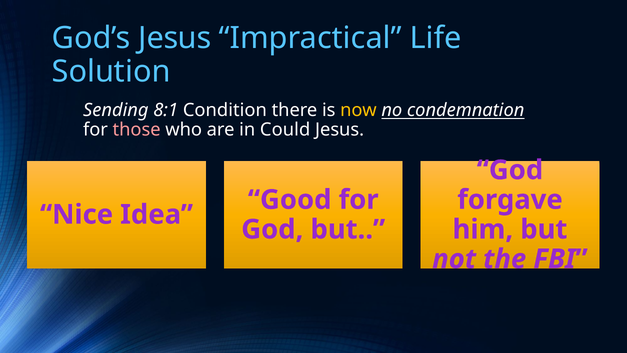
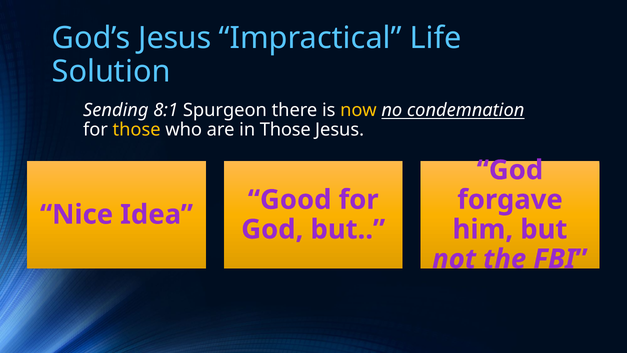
Condition: Condition -> Spurgeon
those at (137, 130) colour: pink -> yellow
in Could: Could -> Those
